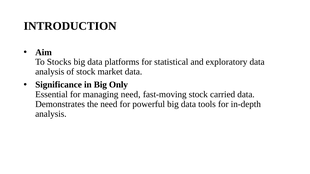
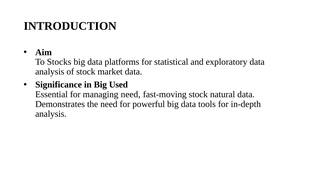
Only: Only -> Used
carried: carried -> natural
